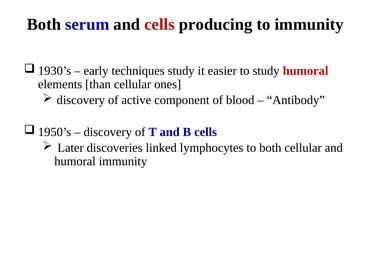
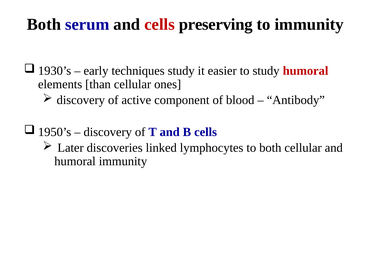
producing: producing -> preserving
